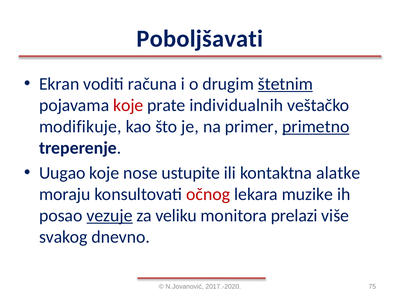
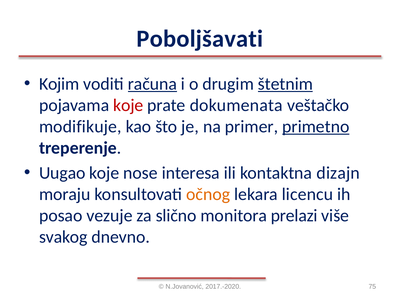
Ekran: Ekran -> Kojim
računa underline: none -> present
individualnih: individualnih -> dokumenata
ustupite: ustupite -> interesa
alatke: alatke -> dizajn
očnog colour: red -> orange
muzike: muzike -> licencu
vezuje underline: present -> none
veliku: veliku -> slično
